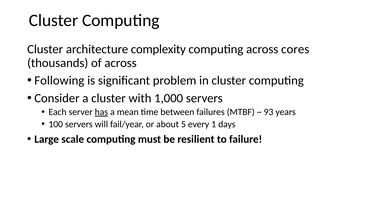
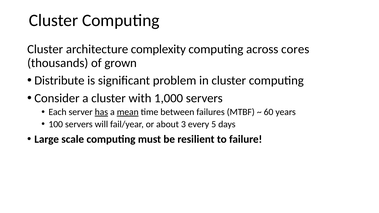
of across: across -> grown
Following: Following -> Distribute
mean underline: none -> present
93: 93 -> 60
5: 5 -> 3
1: 1 -> 5
